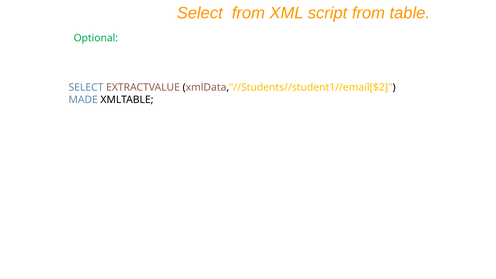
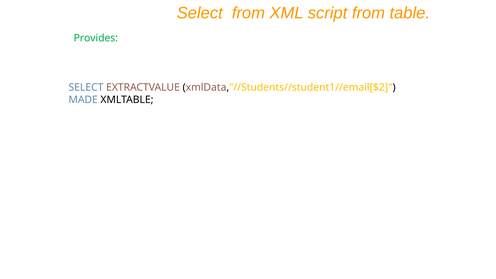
Optional: Optional -> Provides
